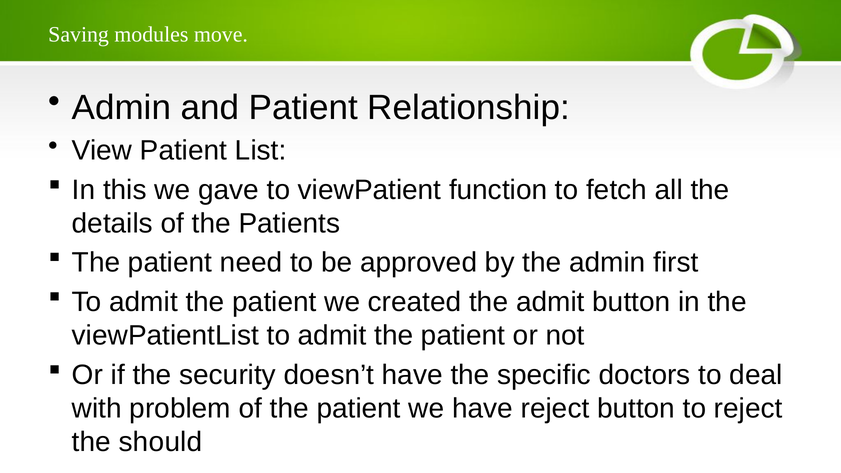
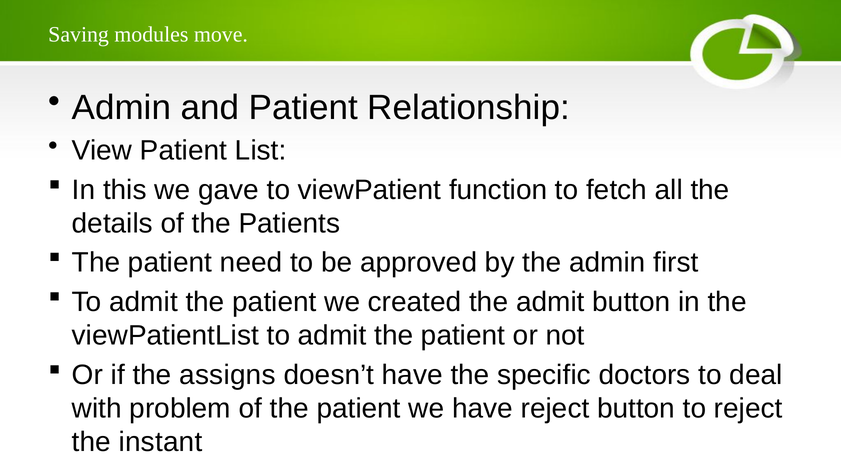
security: security -> assigns
should: should -> instant
